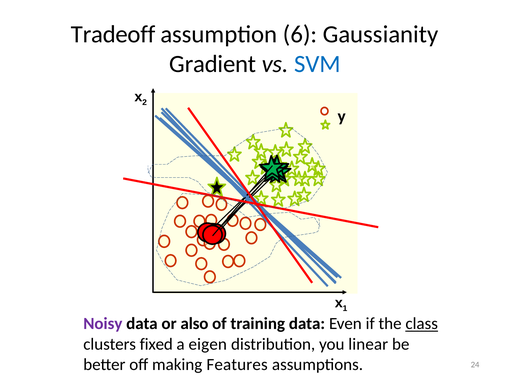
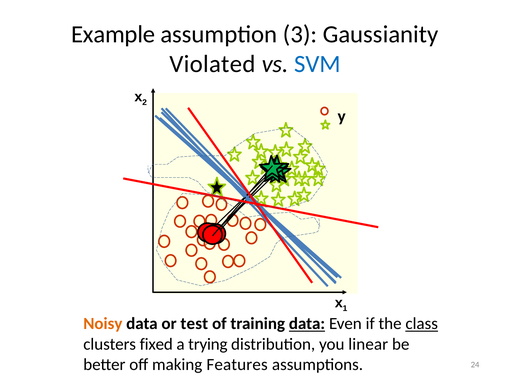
Tradeoff: Tradeoff -> Example
6: 6 -> 3
Gradient: Gradient -> Violated
Noisy colour: purple -> orange
also: also -> test
data at (307, 324) underline: none -> present
eigen: eigen -> trying
